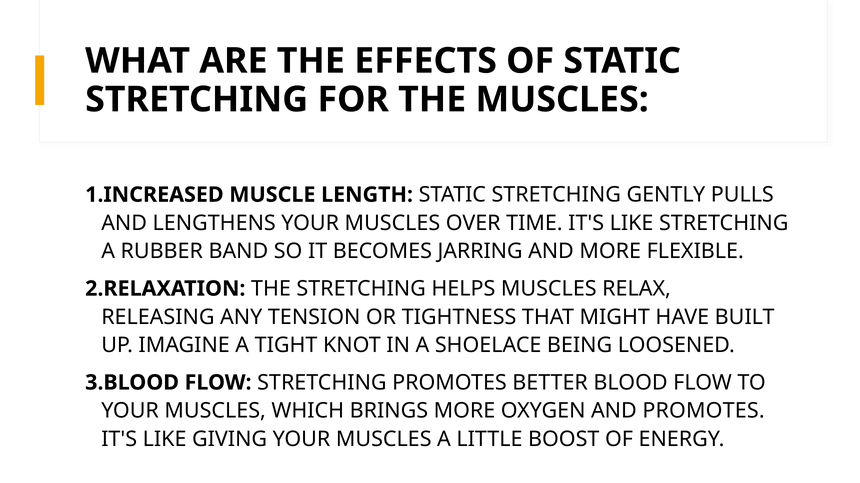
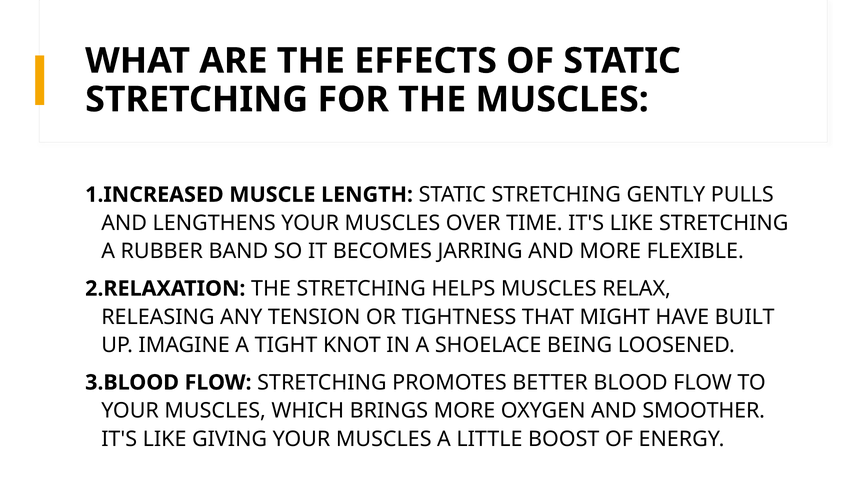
AND PROMOTES: PROMOTES -> SMOOTHER
